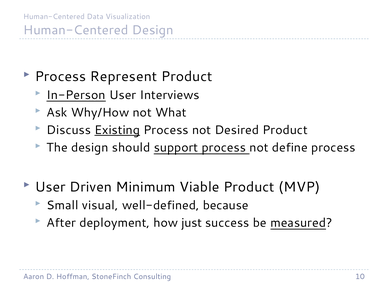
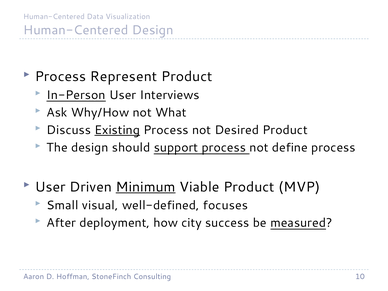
Minimum underline: none -> present
because: because -> focuses
just: just -> city
